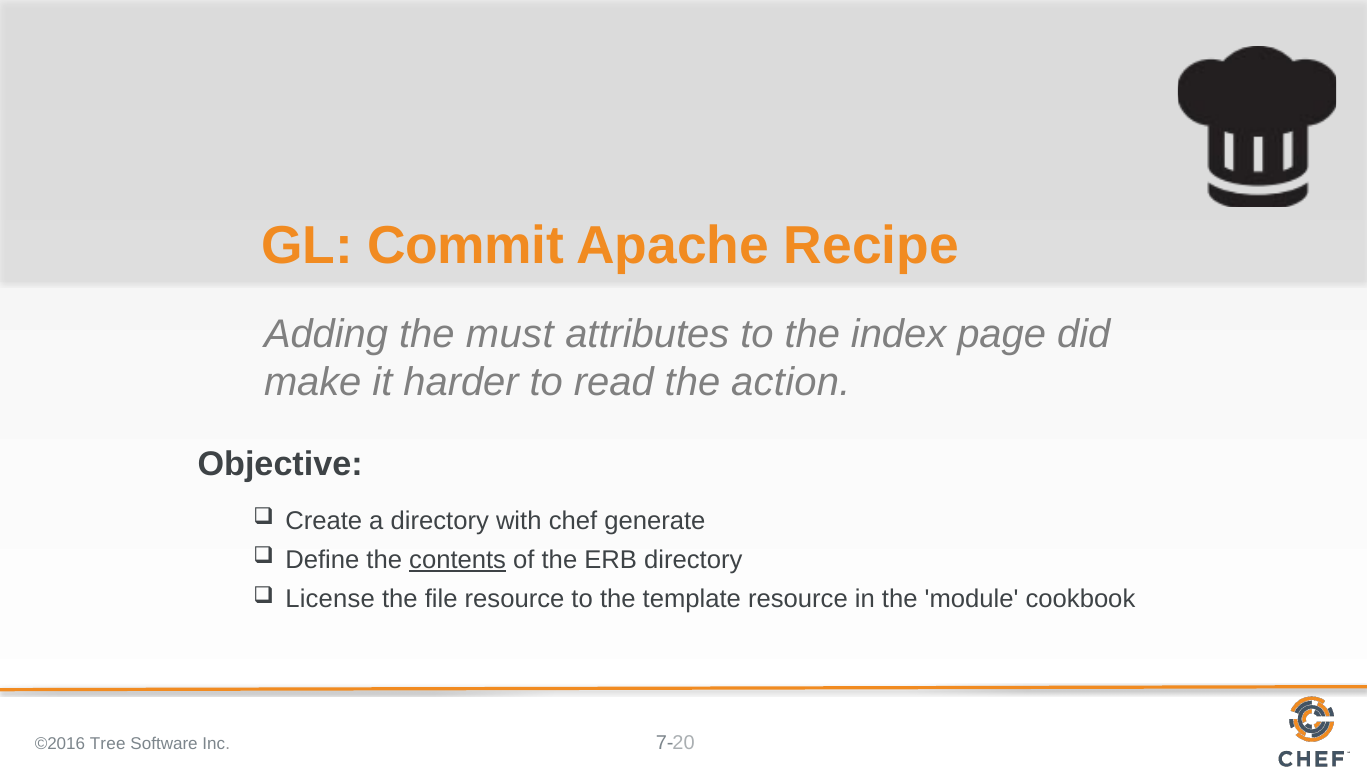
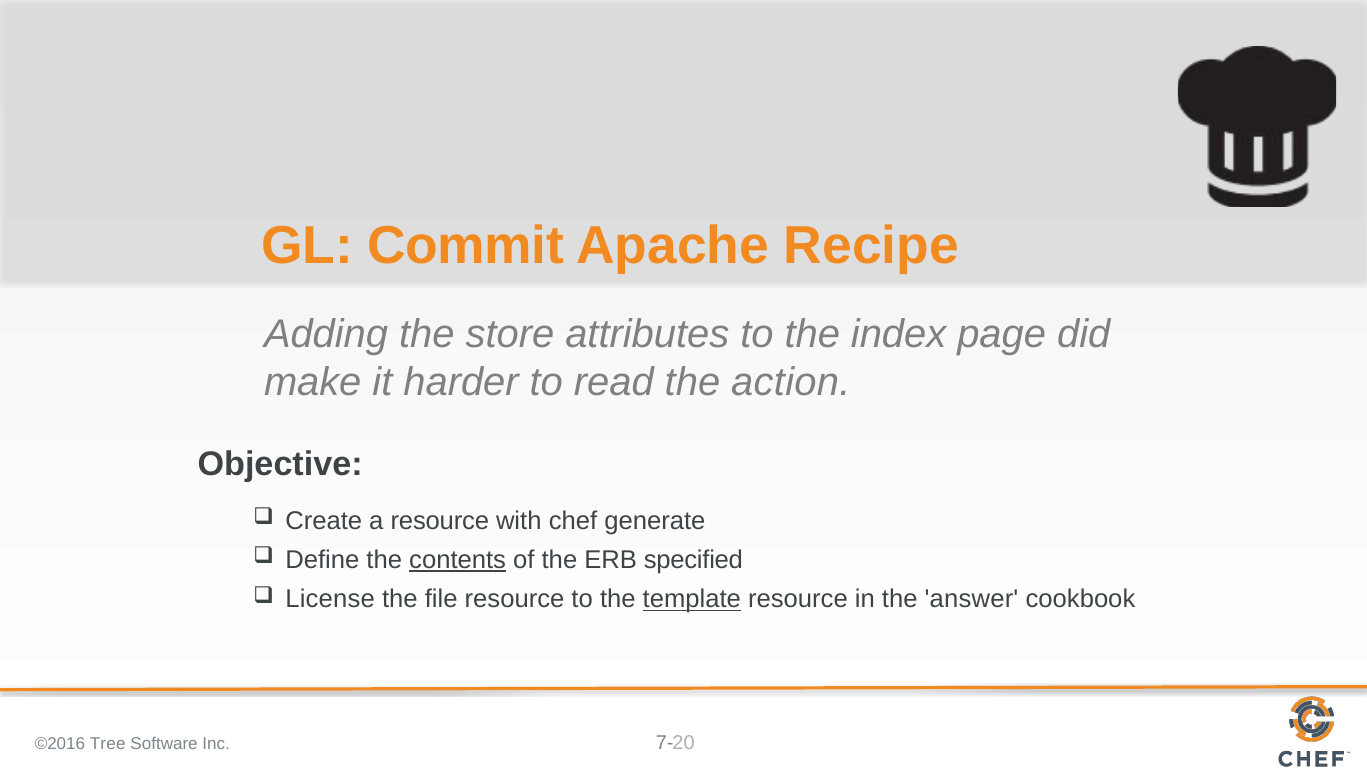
must: must -> store
a directory: directory -> resource
ERB directory: directory -> specified
template underline: none -> present
module: module -> answer
